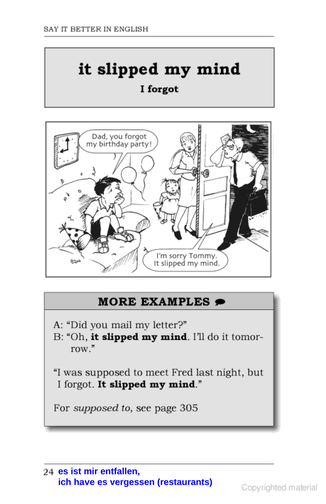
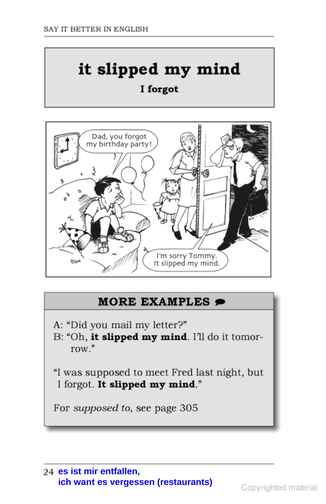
have: have -> want
